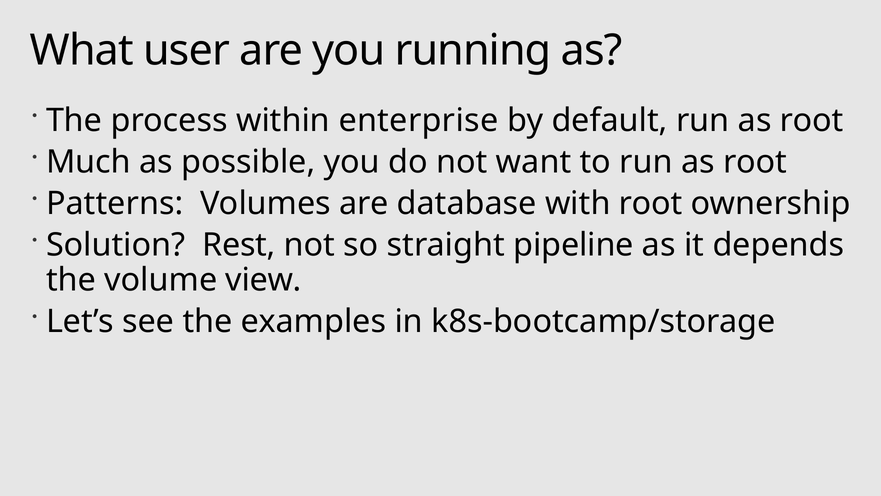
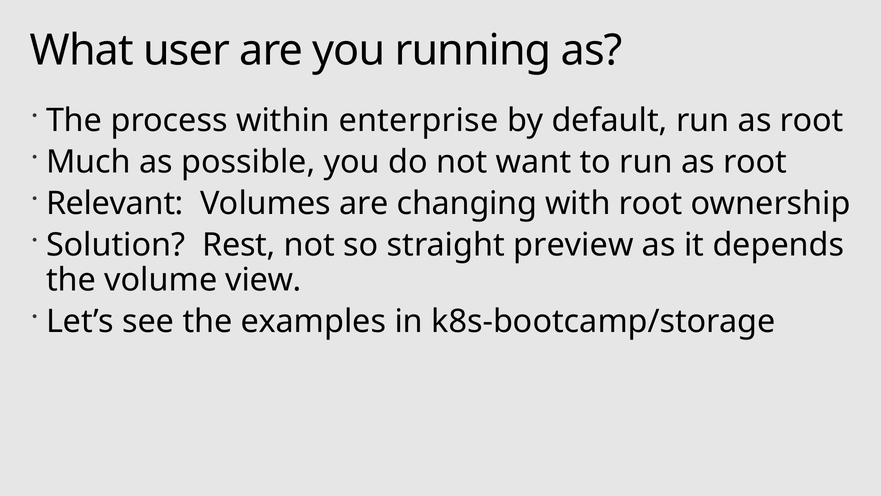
Patterns: Patterns -> Relevant
database: database -> changing
pipeline: pipeline -> preview
